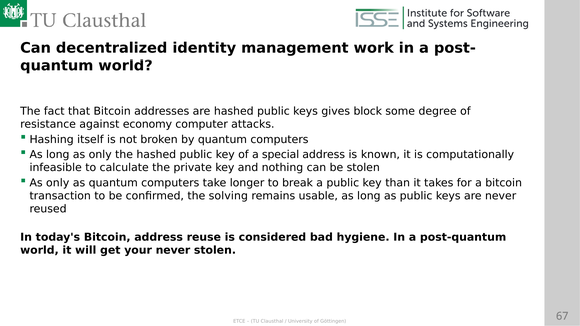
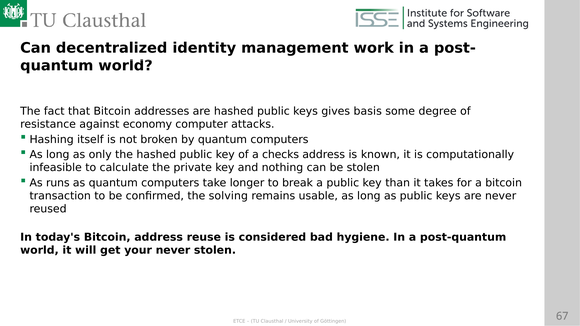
block: block -> basis
special: special -> checks
only at (58, 183): only -> runs
